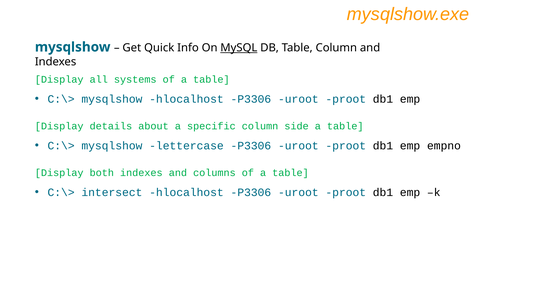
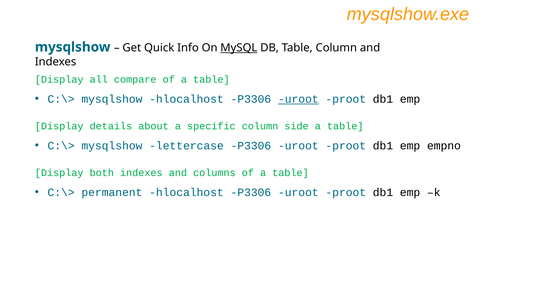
systems: systems -> compare
uroot at (298, 99) underline: none -> present
intersect: intersect -> permanent
